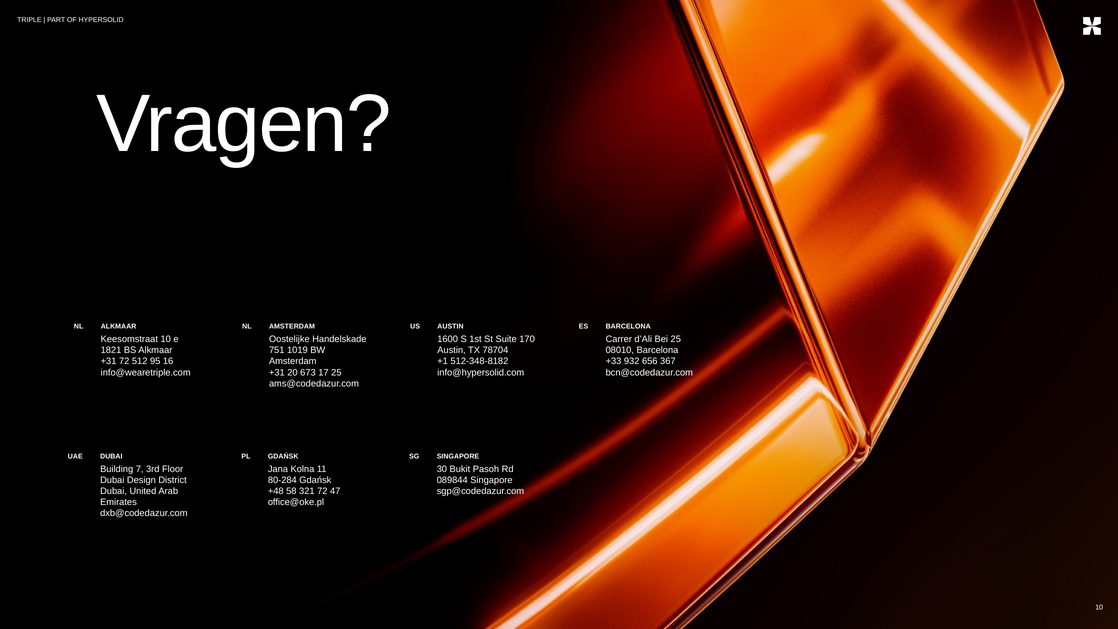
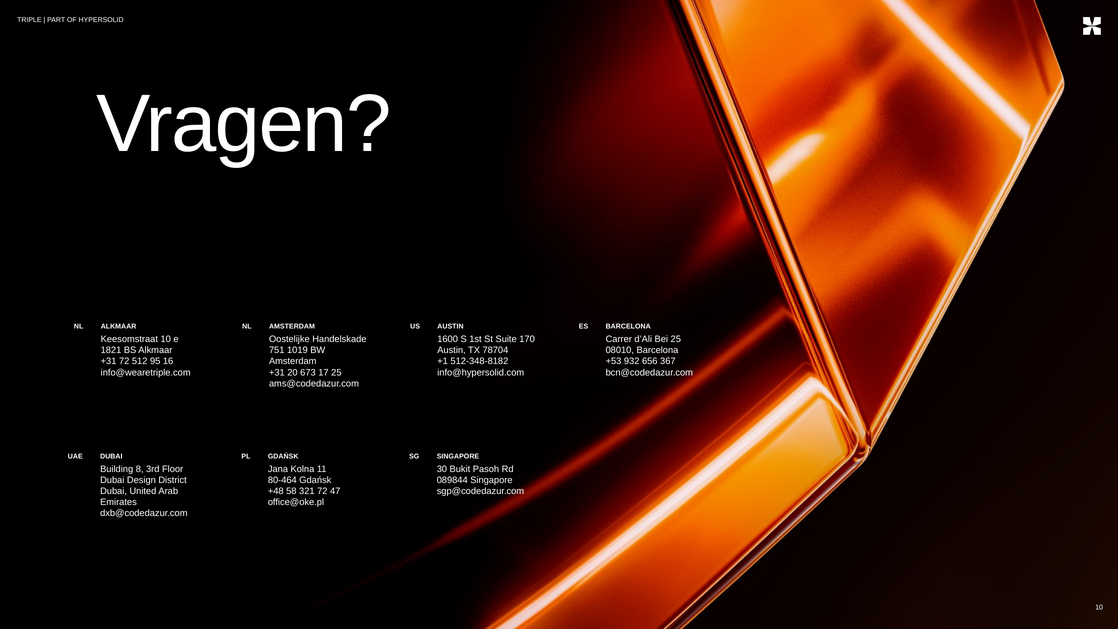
+33: +33 -> +53
7: 7 -> 8
80-284: 80-284 -> 80-464
